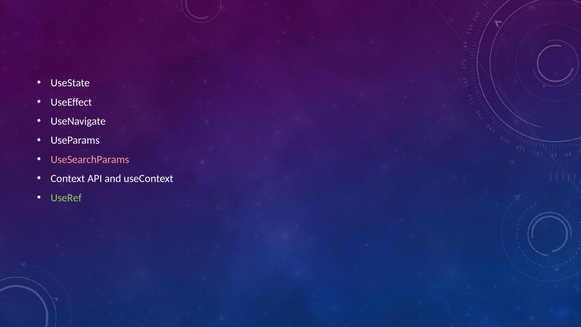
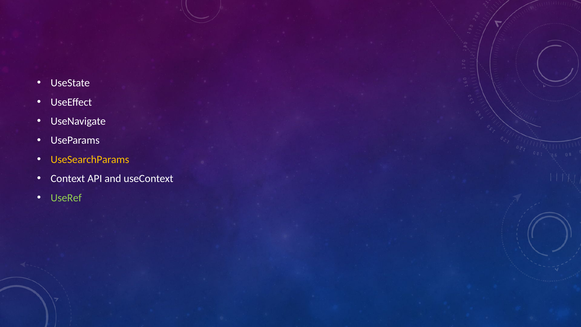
UseSearchParams colour: pink -> yellow
